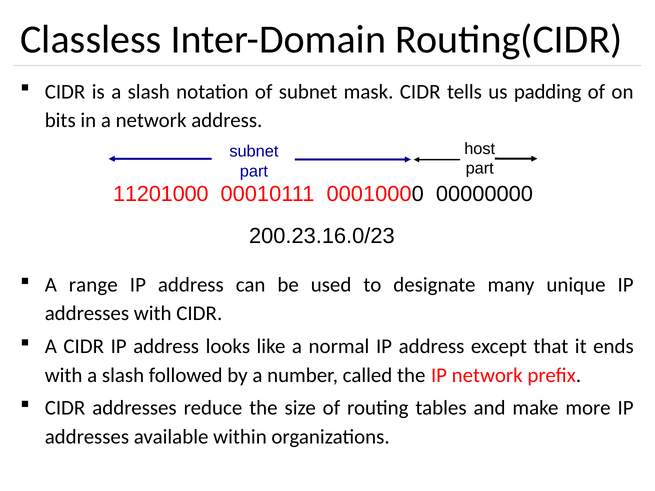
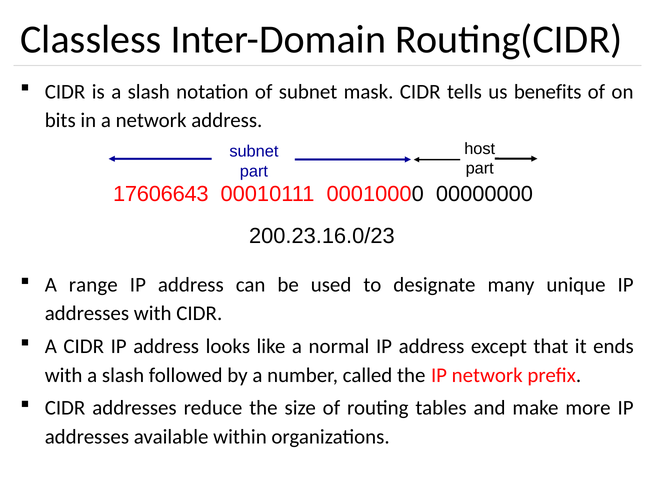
padding: padding -> benefits
11201000: 11201000 -> 17606643
